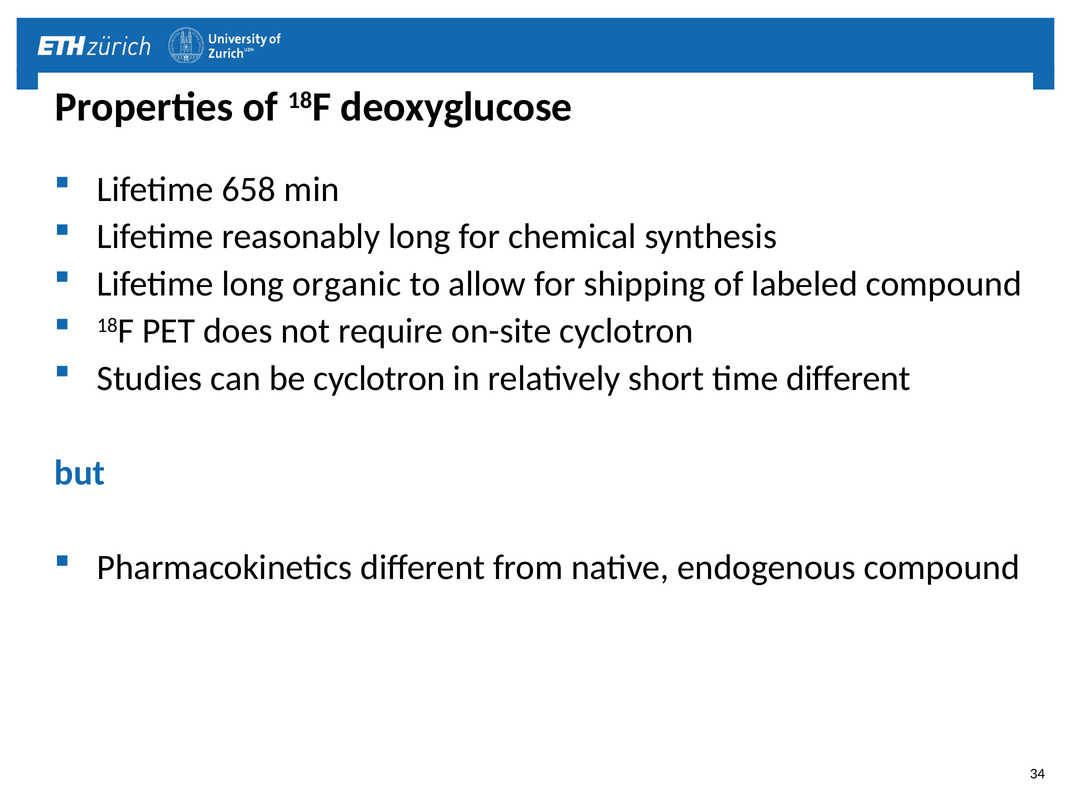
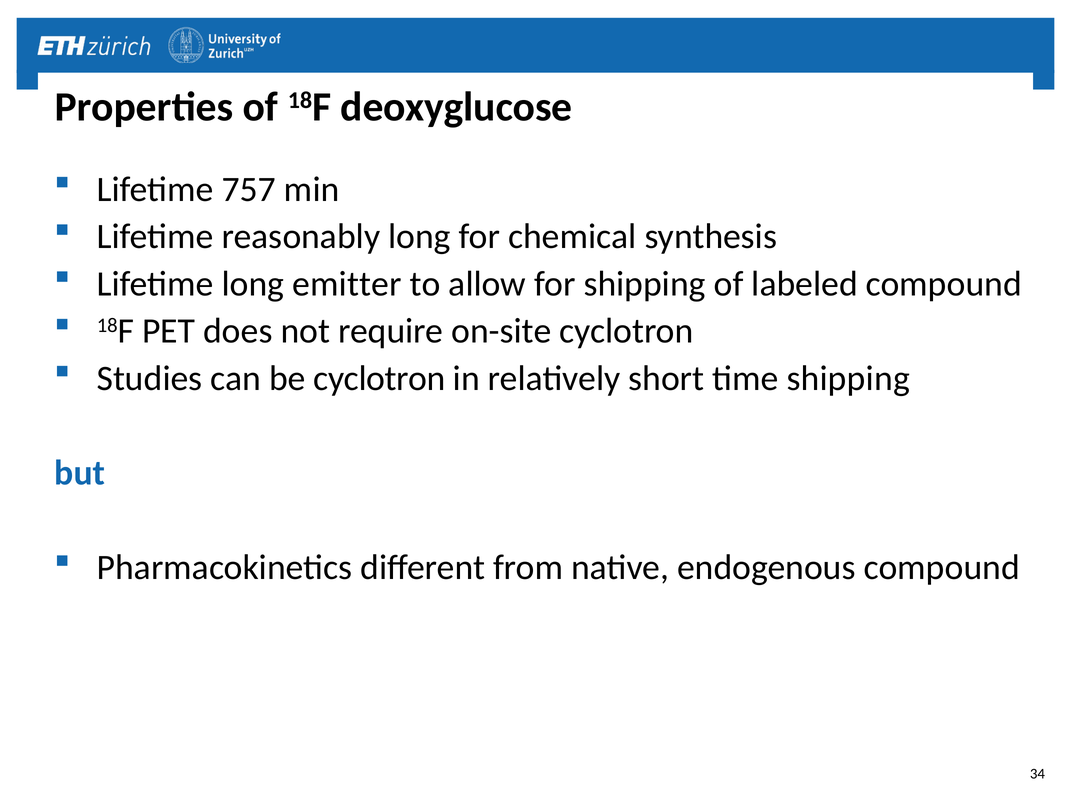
658: 658 -> 757
organic: organic -> emitter
time different: different -> shipping
